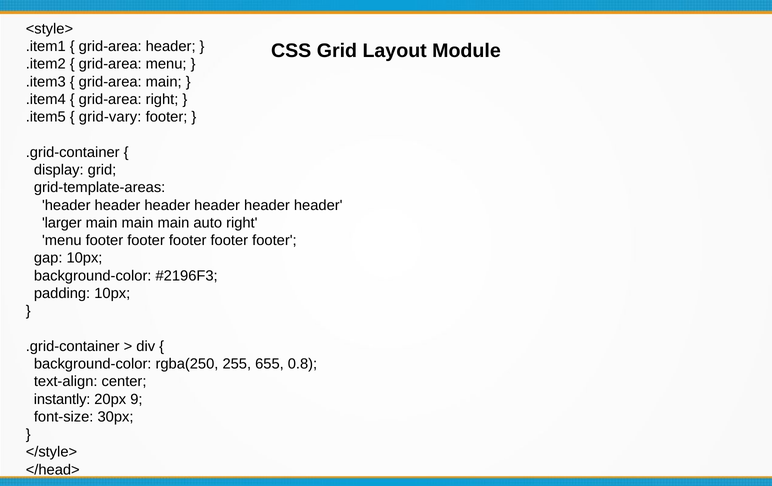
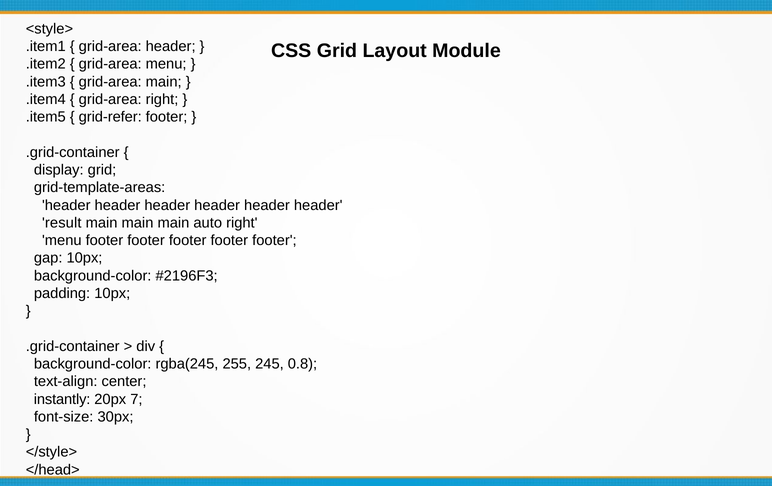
grid-vary: grid-vary -> grid-refer
larger: larger -> result
rgba(250: rgba(250 -> rgba(245
655: 655 -> 245
9: 9 -> 7
